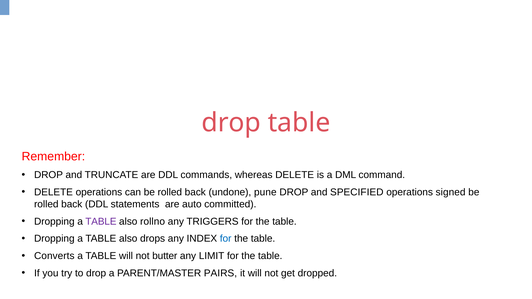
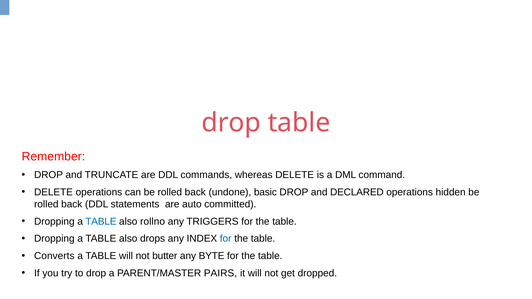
pune: pune -> basic
SPECIFIED: SPECIFIED -> DECLARED
signed: signed -> hidden
TABLE at (101, 222) colour: purple -> blue
LIMIT: LIMIT -> BYTE
